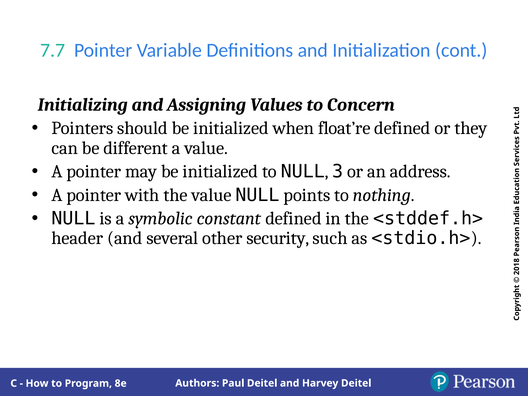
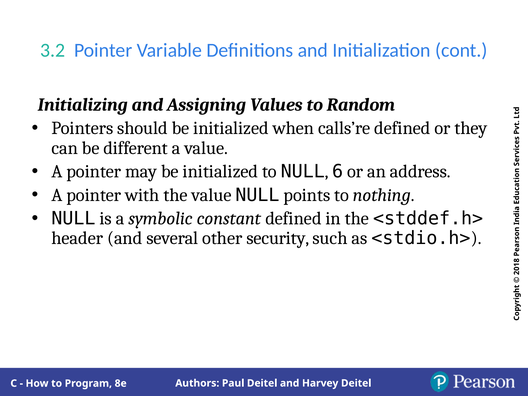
7.7: 7.7 -> 3.2
Concern: Concern -> Random
float’re: float’re -> calls’re
3: 3 -> 6
